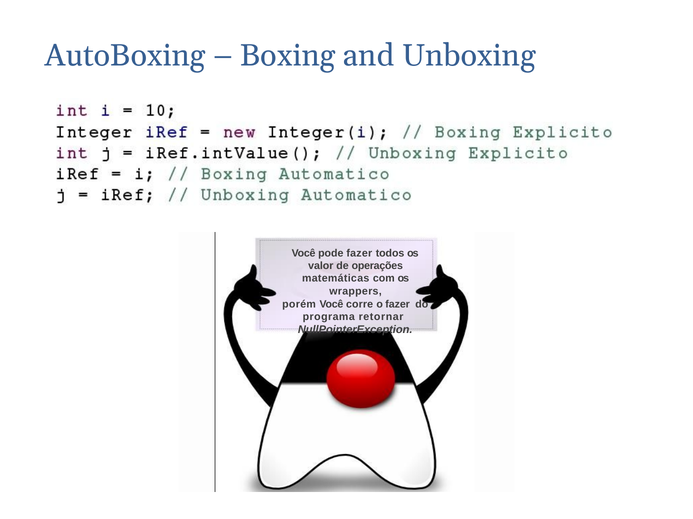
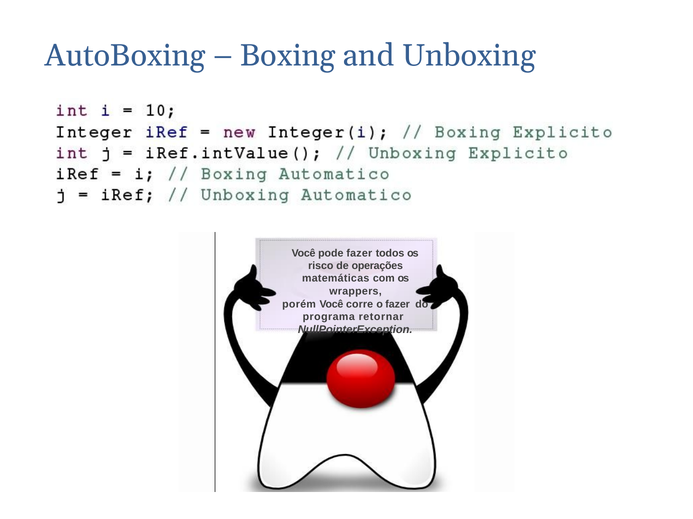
valor: valor -> risco
